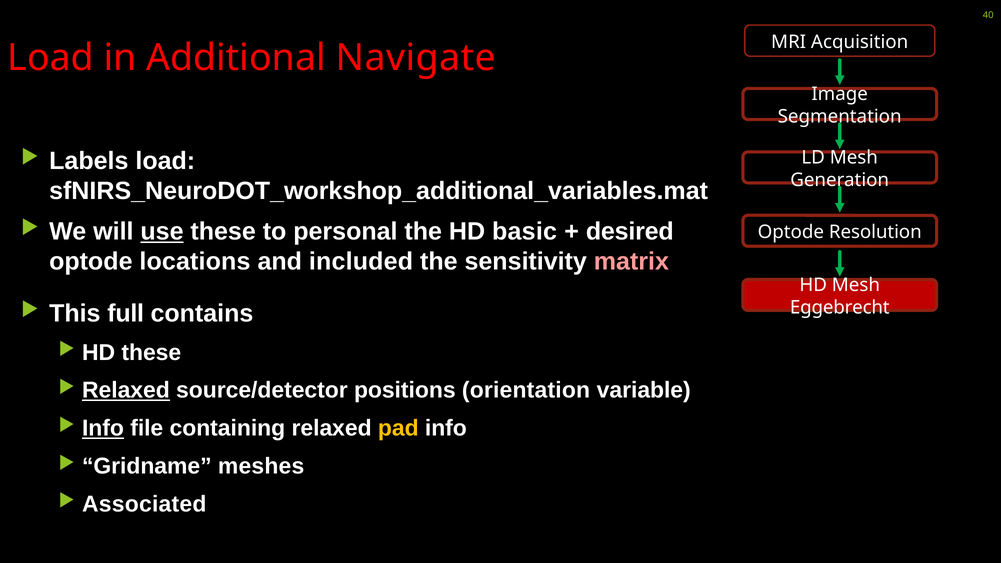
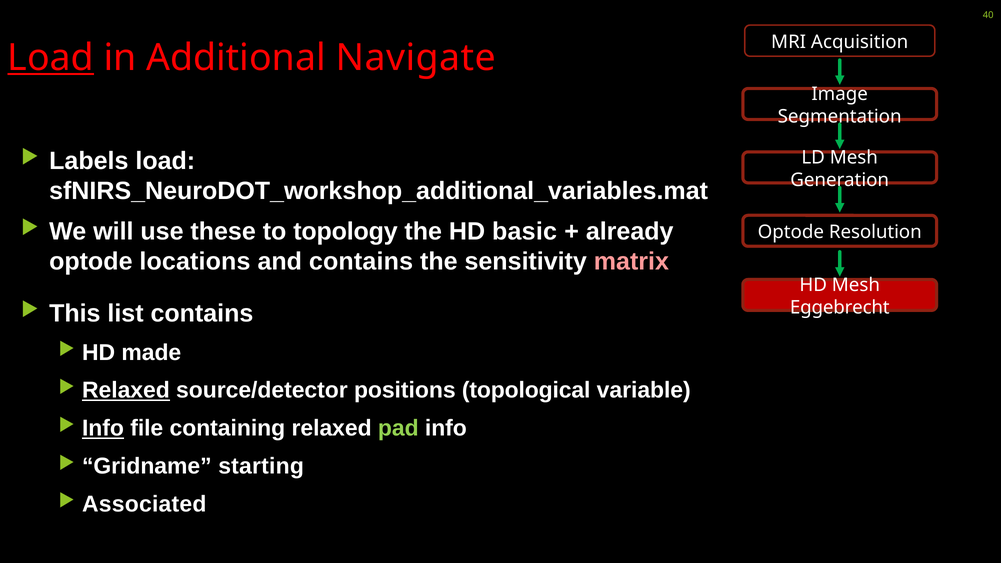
Load at (51, 58) underline: none -> present
use underline: present -> none
personal: personal -> topology
desired: desired -> already
and included: included -> contains
full: full -> list
HD these: these -> made
orientation: orientation -> topological
pad colour: yellow -> light green
meshes: meshes -> starting
